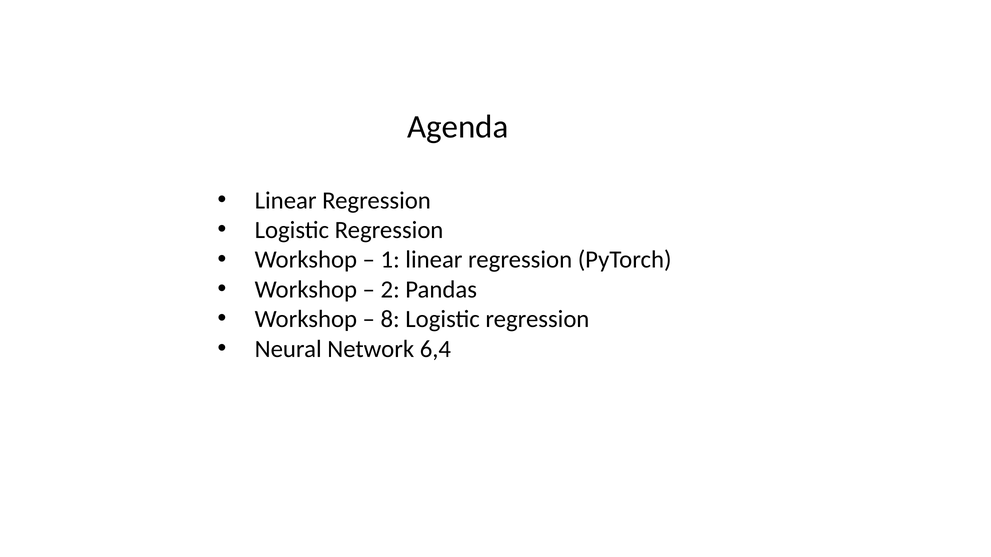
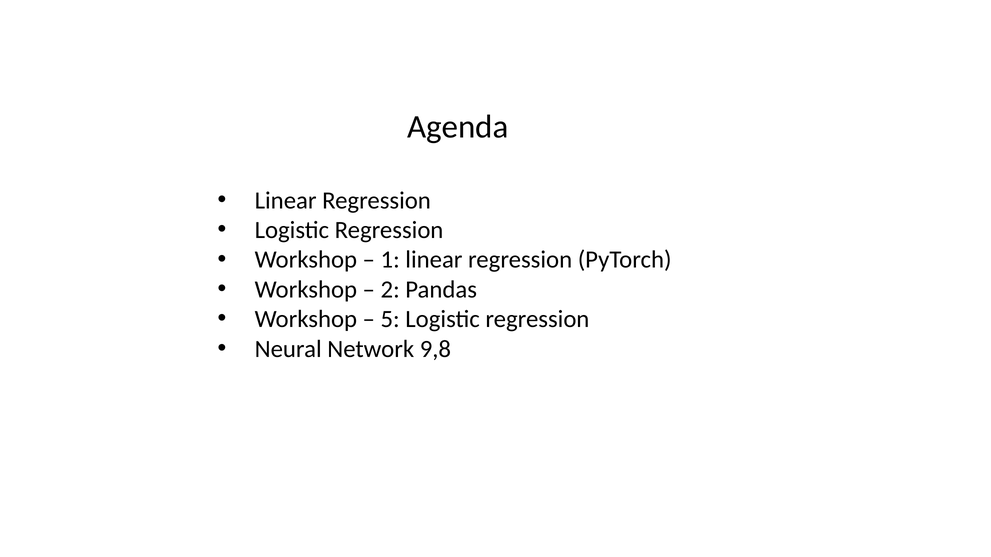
8: 8 -> 5
6,4: 6,4 -> 9,8
